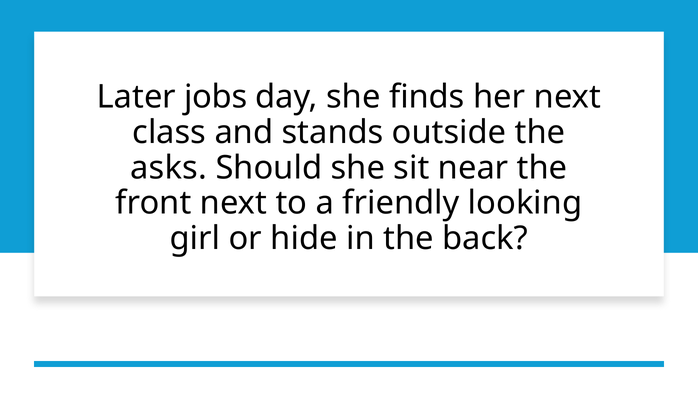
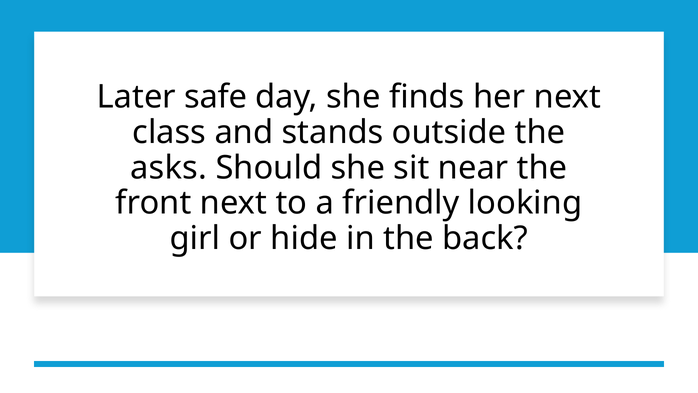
jobs: jobs -> safe
